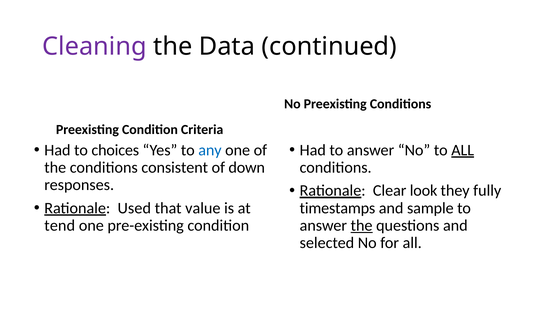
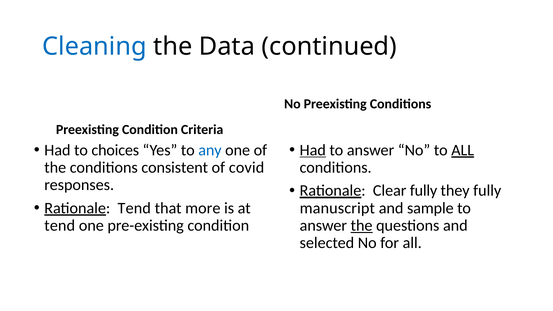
Cleaning colour: purple -> blue
Had at (313, 150) underline: none -> present
down: down -> covid
Clear look: look -> fully
Rationale Used: Used -> Tend
value: value -> more
timestamps: timestamps -> manuscript
